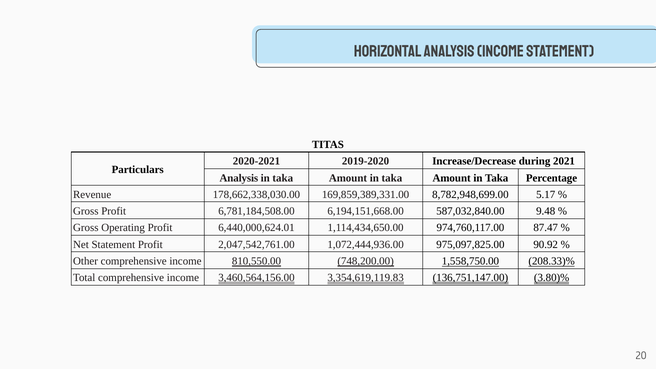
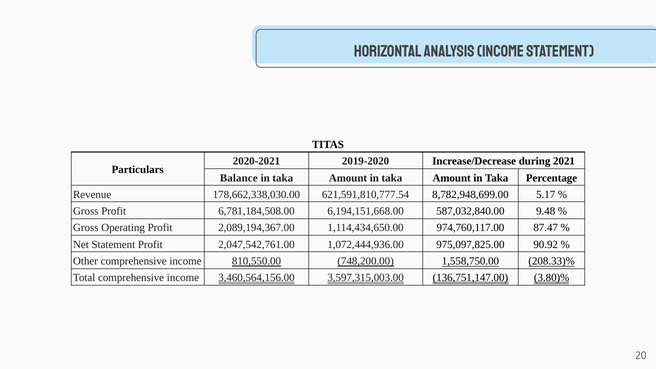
Analysis at (239, 178): Analysis -> Balance
169,859,389,331.00: 169,859,389,331.00 -> 621,591,810,777.54
6,440,000,624.01: 6,440,000,624.01 -> 2,089,194,367.00
3,354,619,119.83: 3,354,619,119.83 -> 3,597,315,003.00
